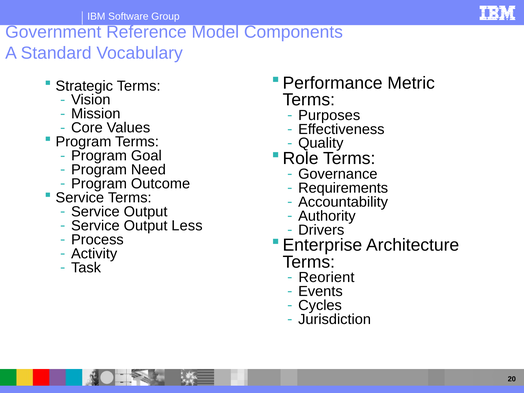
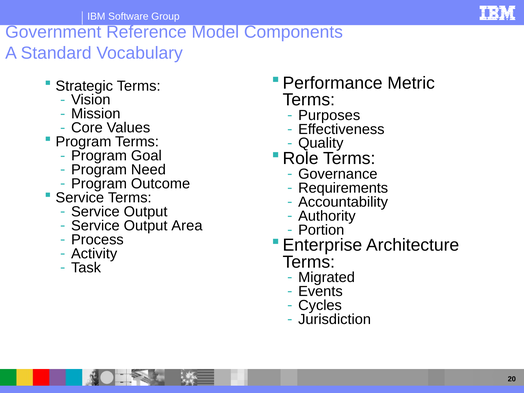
Less: Less -> Area
Drivers: Drivers -> Portion
Reorient: Reorient -> Migrated
